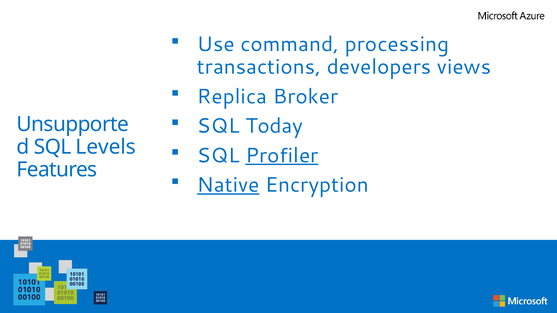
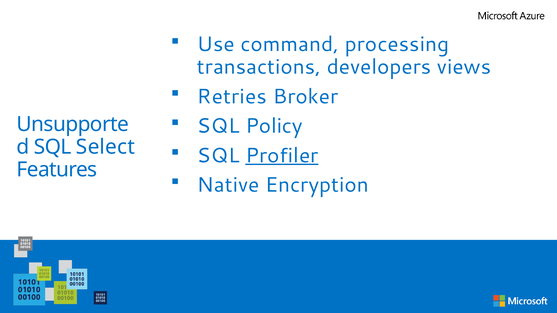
Replica: Replica -> Retries
Today: Today -> Policy
Levels: Levels -> Select
Native underline: present -> none
